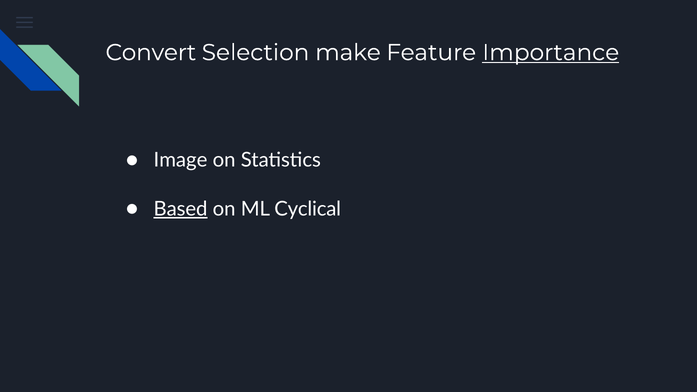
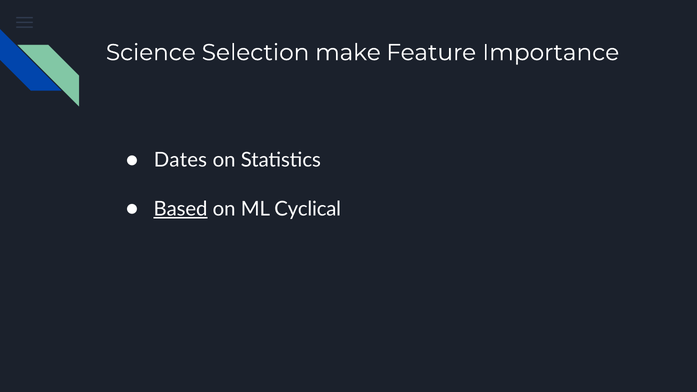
Convert: Convert -> Science
Importance underline: present -> none
Image: Image -> Dates
